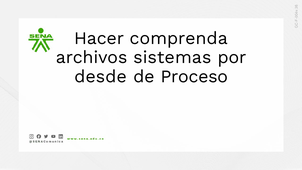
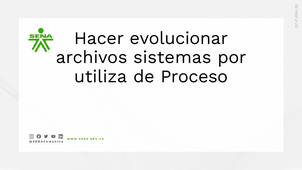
comprenda: comprenda -> evolucionar
desde: desde -> utiliza
